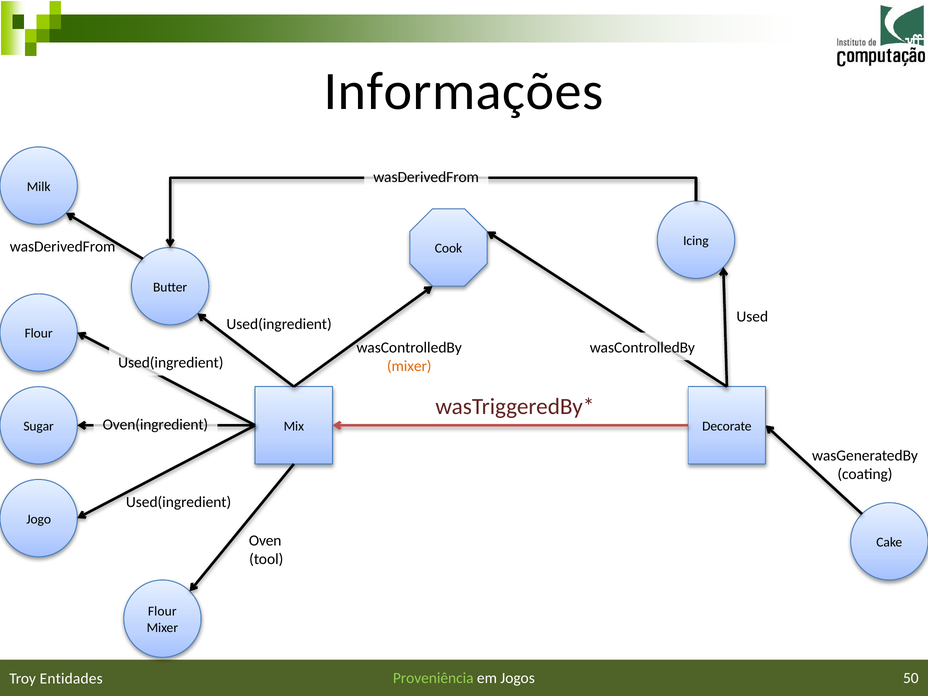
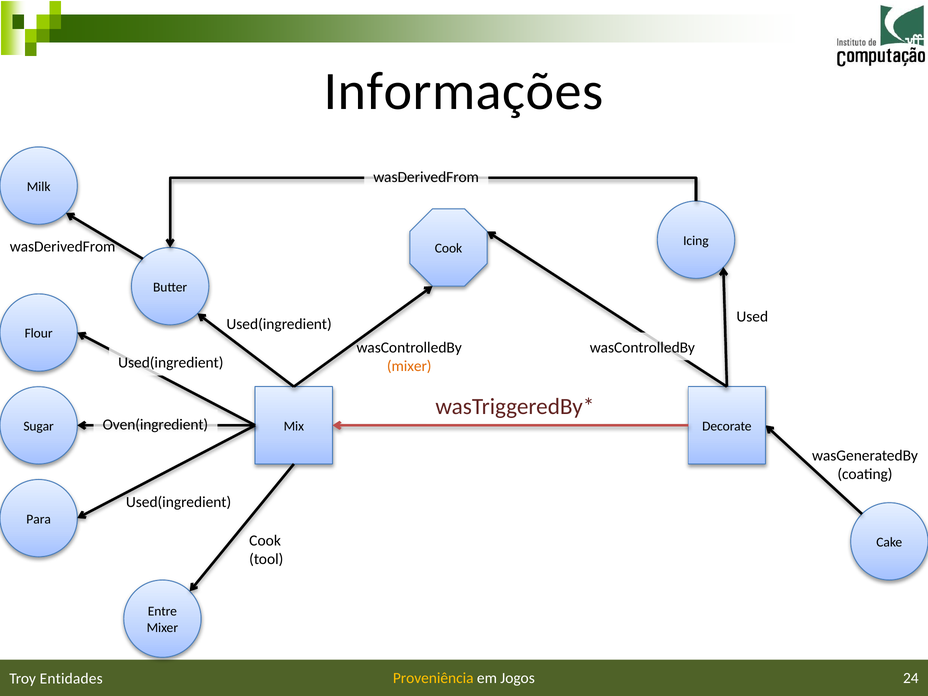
Jogo: Jogo -> Para
Oven at (265, 541): Oven -> Cook
Flour at (162, 611): Flour -> Entre
Proveniência colour: light green -> yellow
50: 50 -> 24
